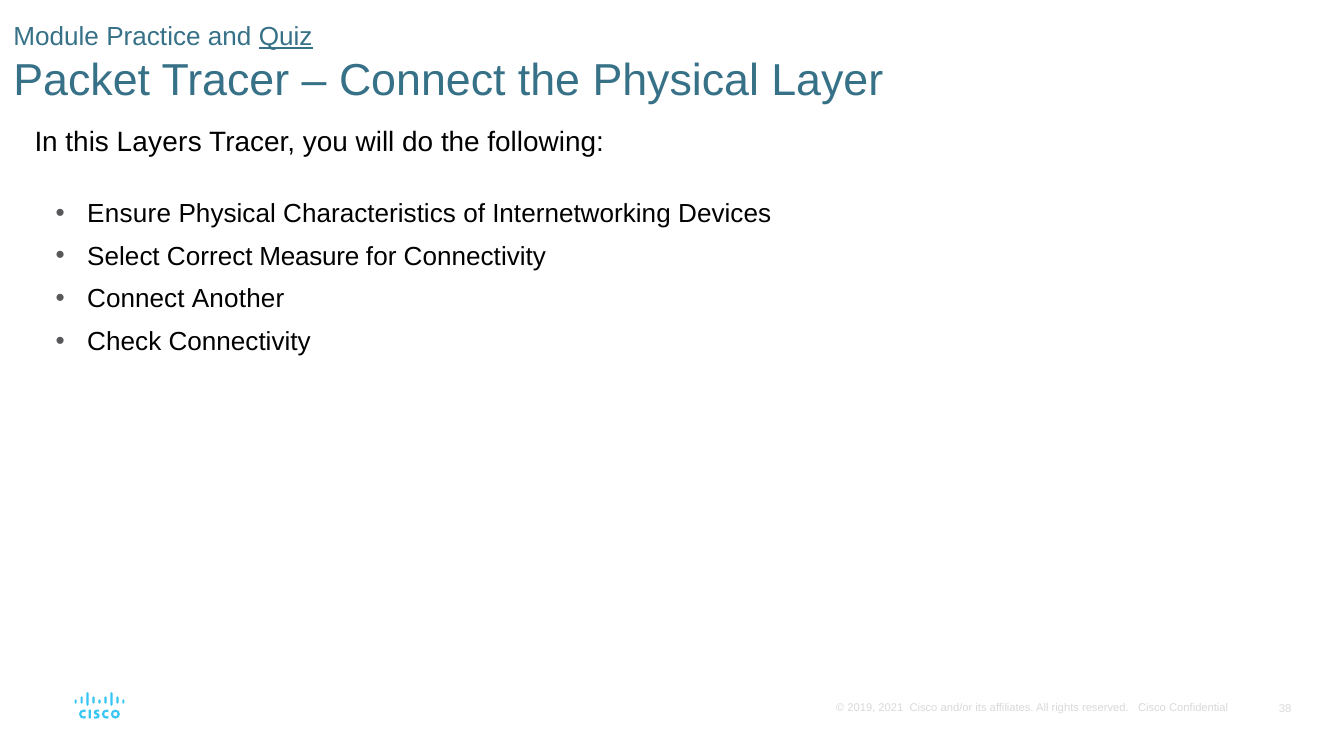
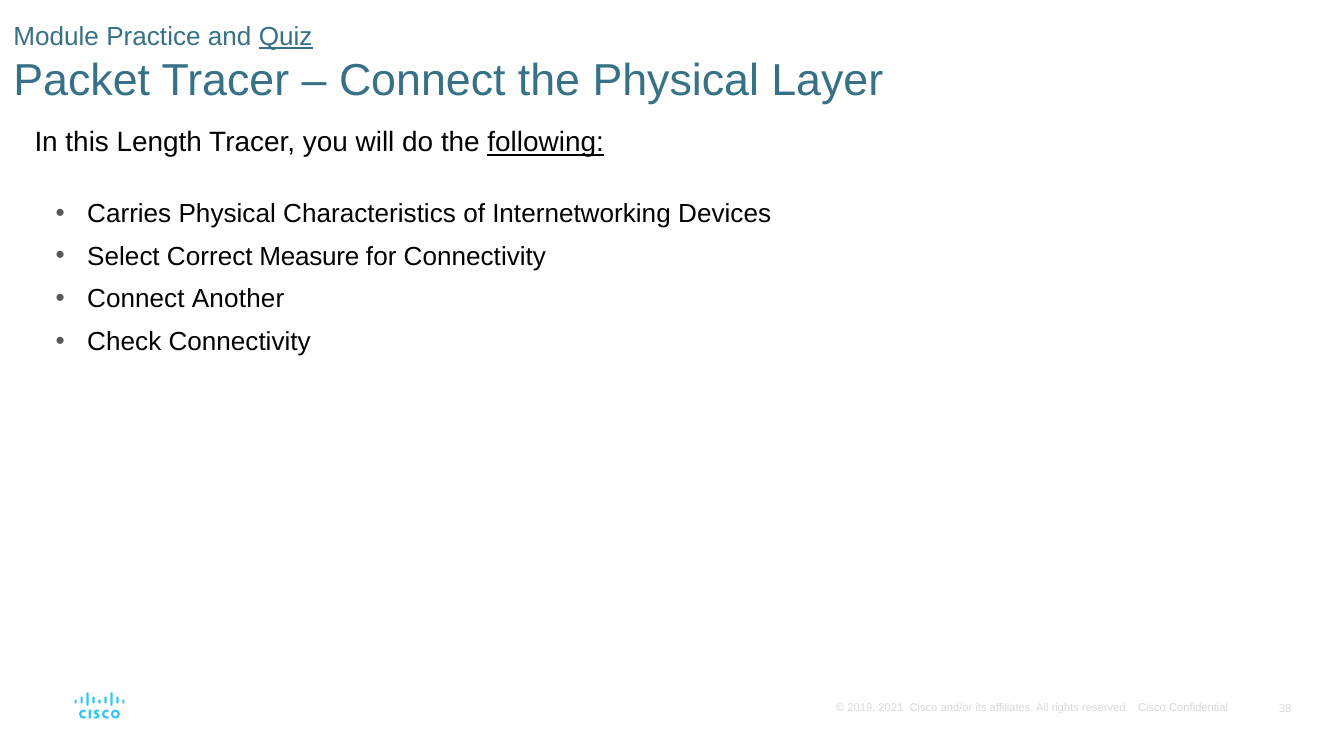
Layers: Layers -> Length
following underline: none -> present
Ensure: Ensure -> Carries
